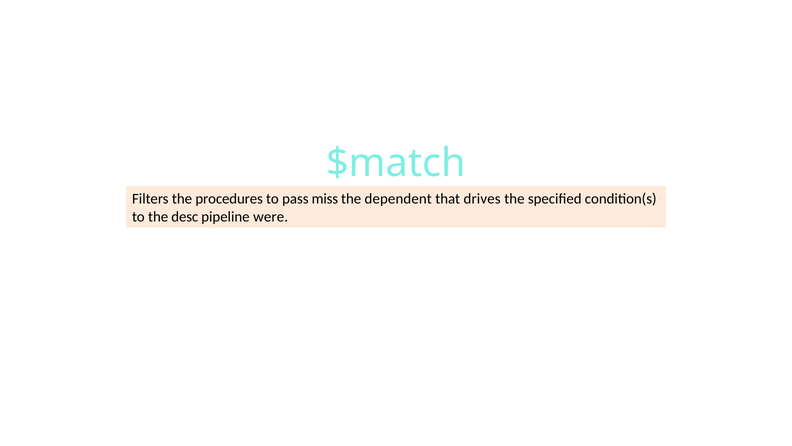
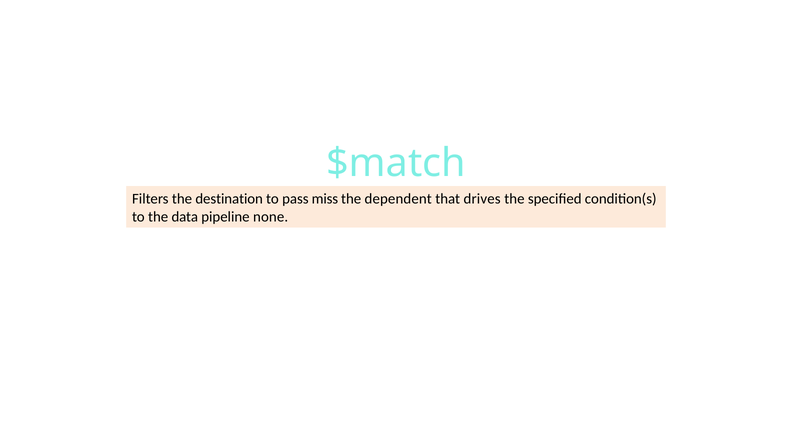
procedures: procedures -> destination
desc: desc -> data
were: were -> none
